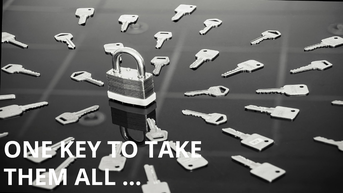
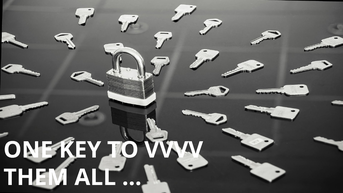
TAKE: TAKE -> VVVV
